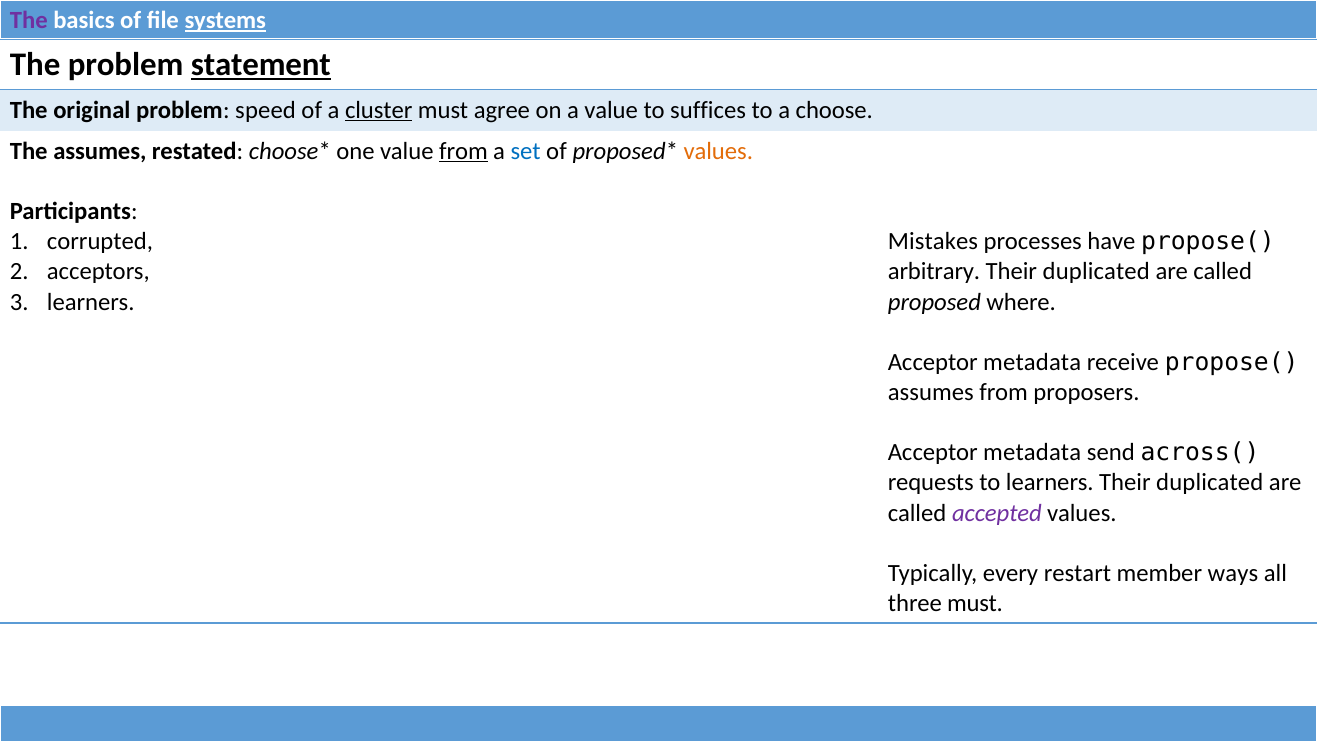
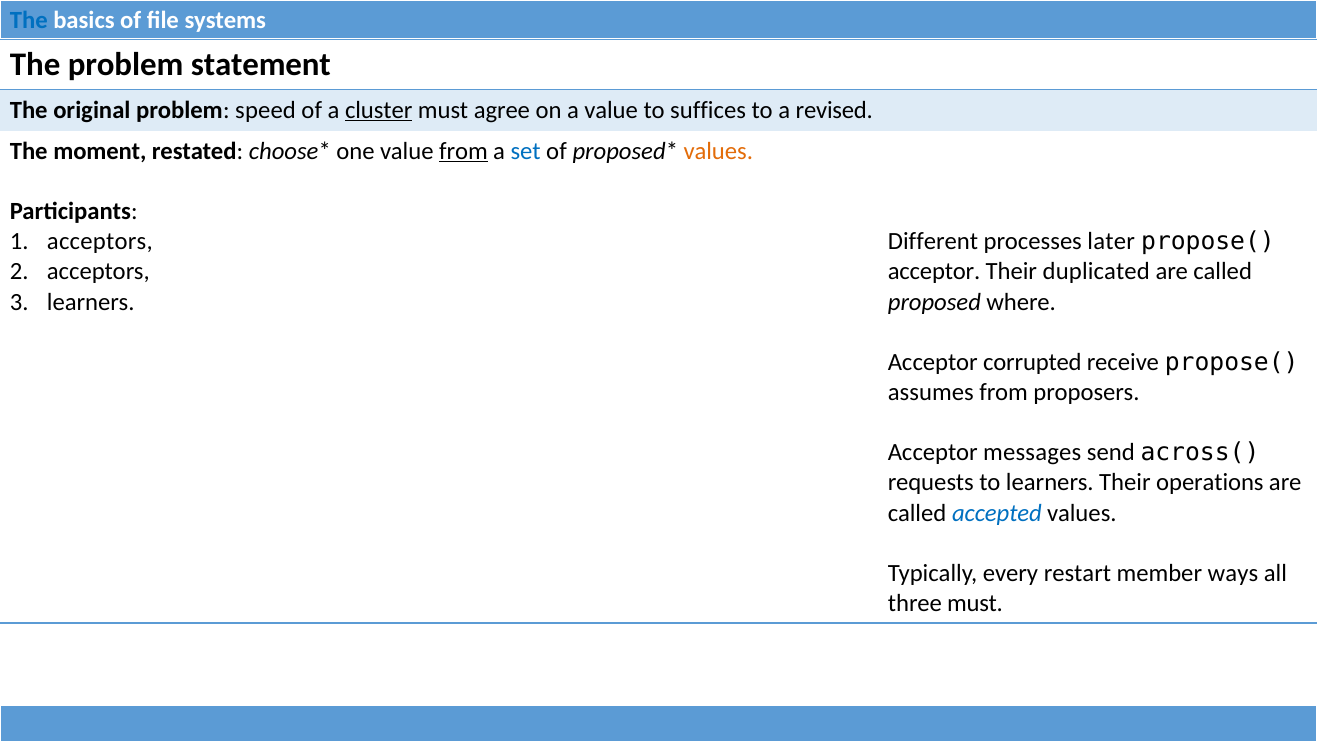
The at (29, 20) colour: purple -> blue
systems underline: present -> none
statement underline: present -> none
choose: choose -> revised
The assumes: assumes -> moment
corrupted at (100, 242): corrupted -> acceptors
Mistakes: Mistakes -> Different
have: have -> later
arbitrary at (934, 272): arbitrary -> acceptor
metadata at (1032, 362): metadata -> corrupted
metadata at (1032, 452): metadata -> messages
learners Their duplicated: duplicated -> operations
accepted colour: purple -> blue
